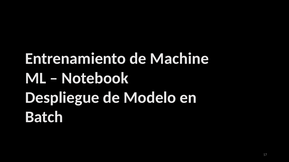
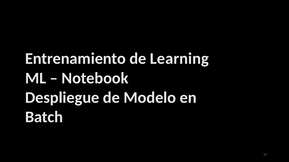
Machine: Machine -> Learning
